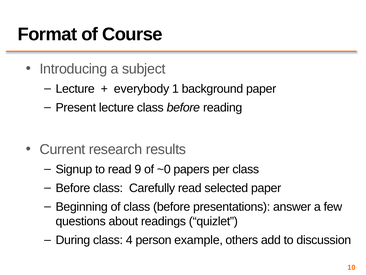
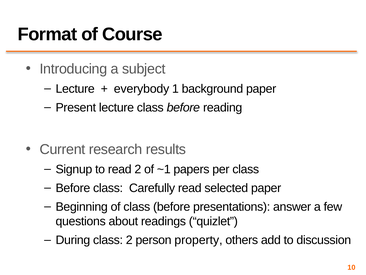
read 9: 9 -> 2
~0: ~0 -> ~1
class 4: 4 -> 2
example: example -> property
